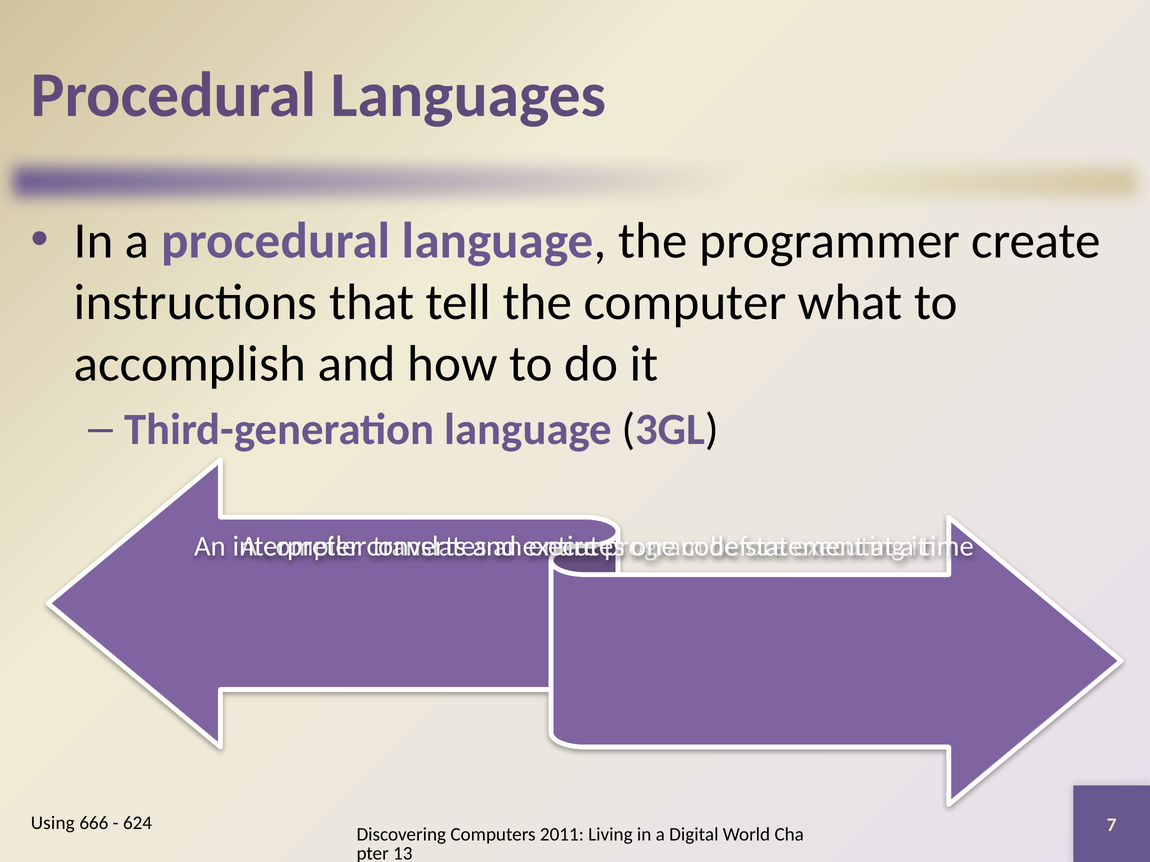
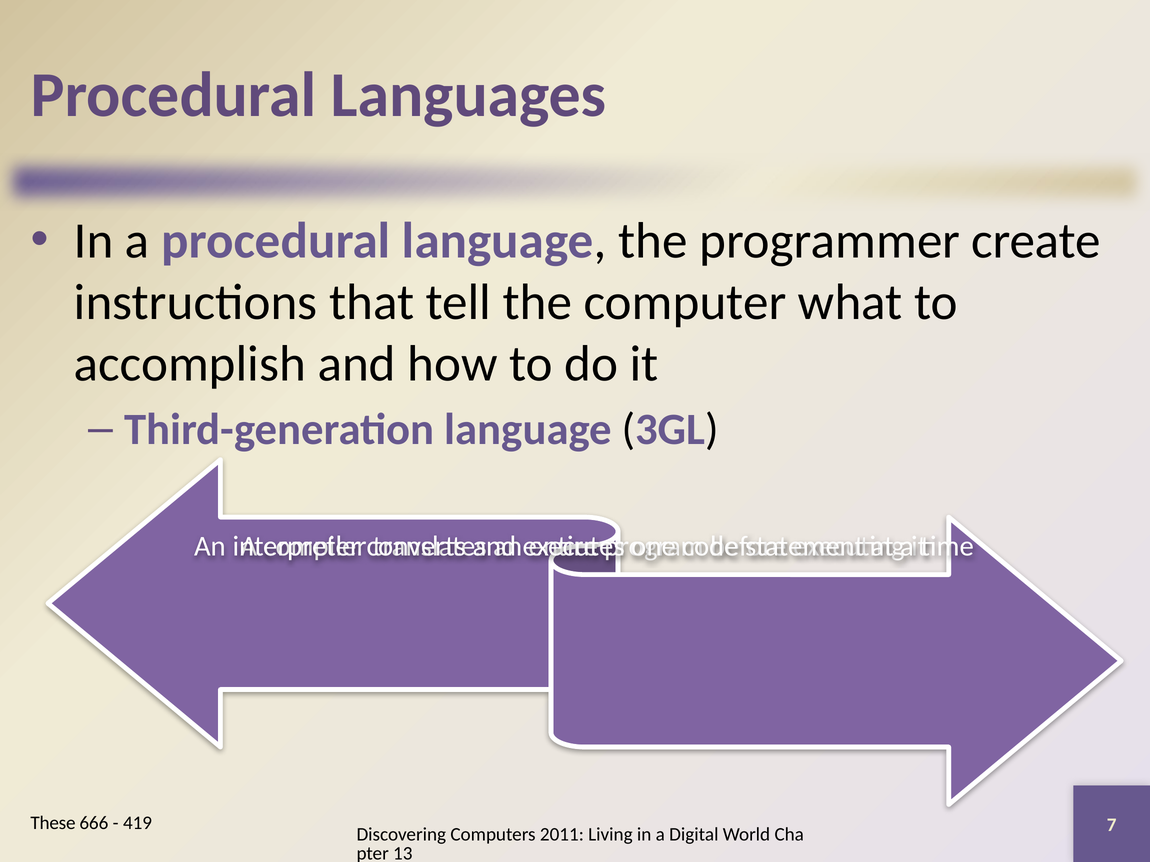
Using: Using -> These
624: 624 -> 419
